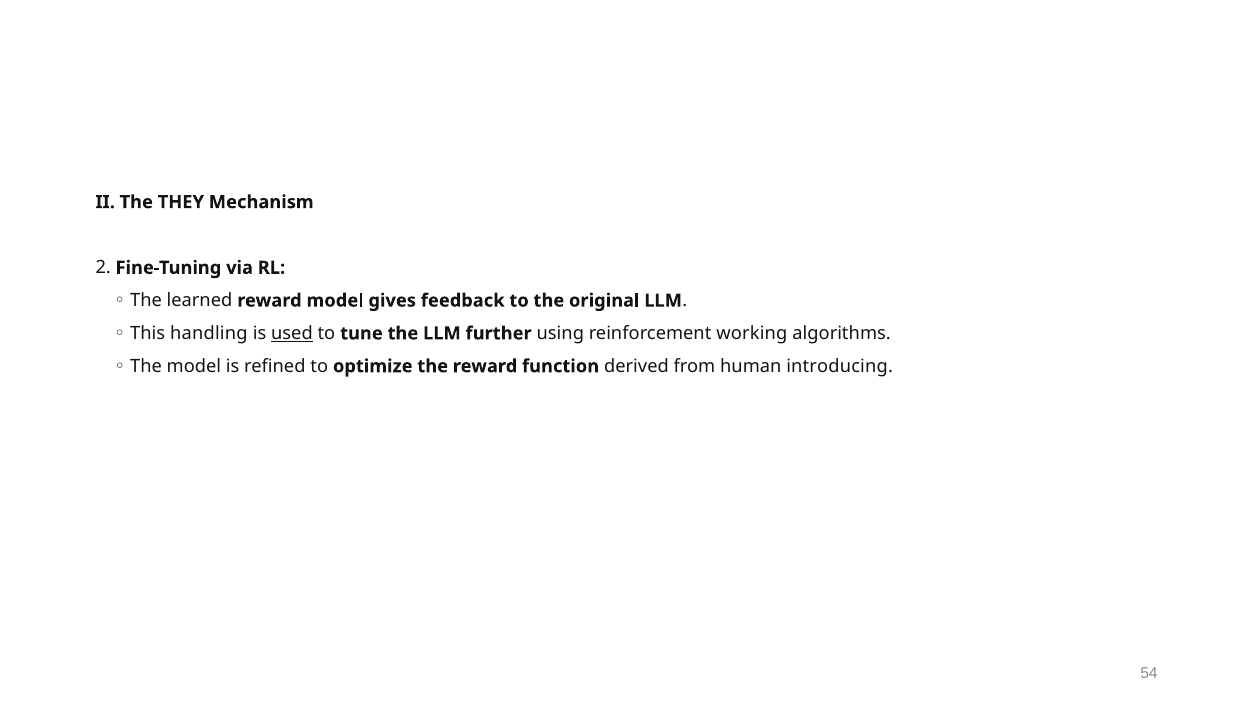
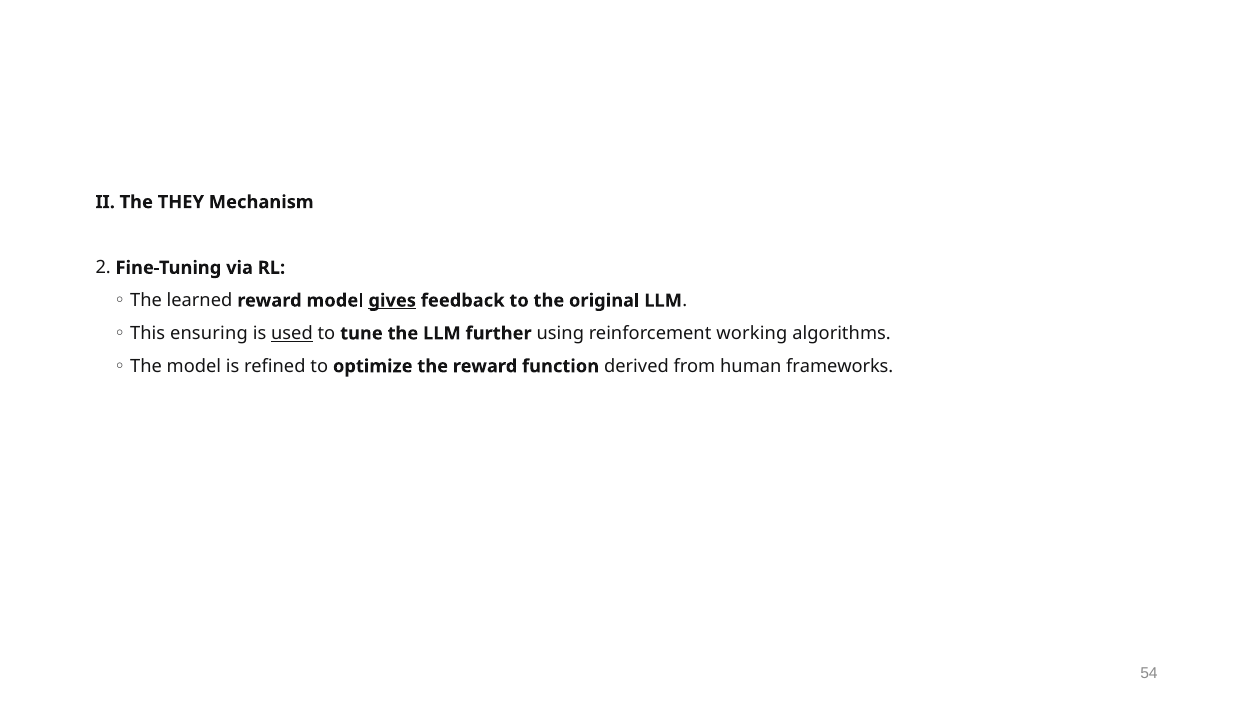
gives underline: none -> present
handling: handling -> ensuring
introducing: introducing -> frameworks
